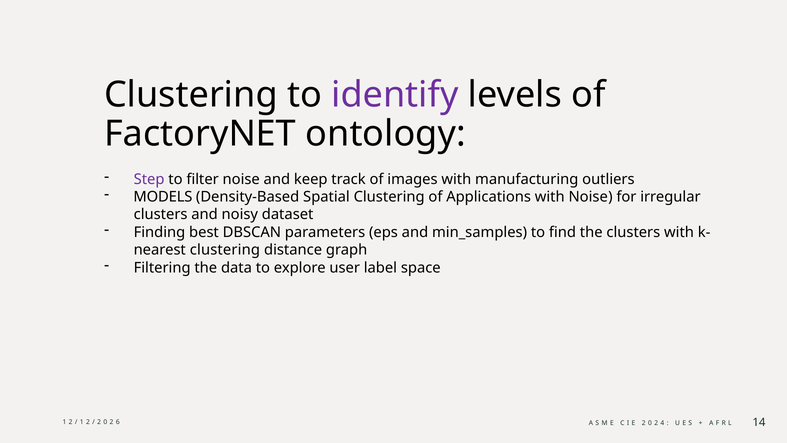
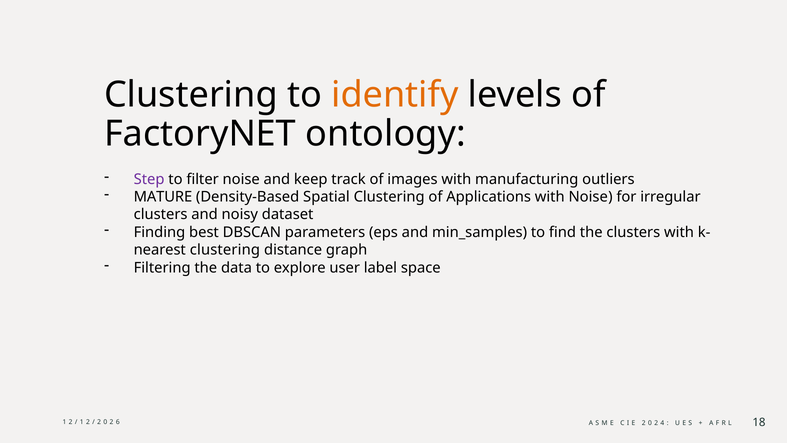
identify colour: purple -> orange
MODELS: MODELS -> MATURE
14: 14 -> 18
